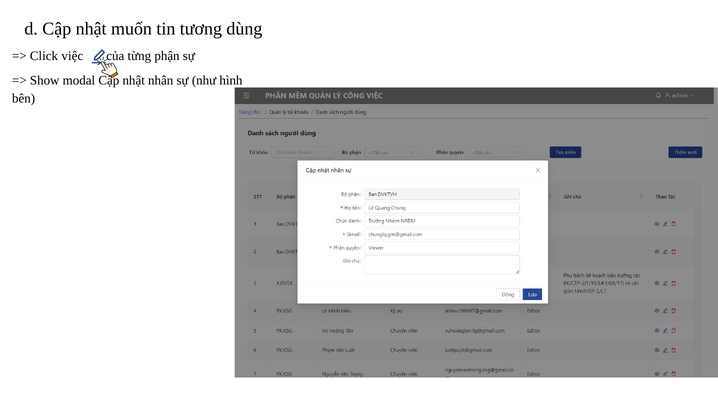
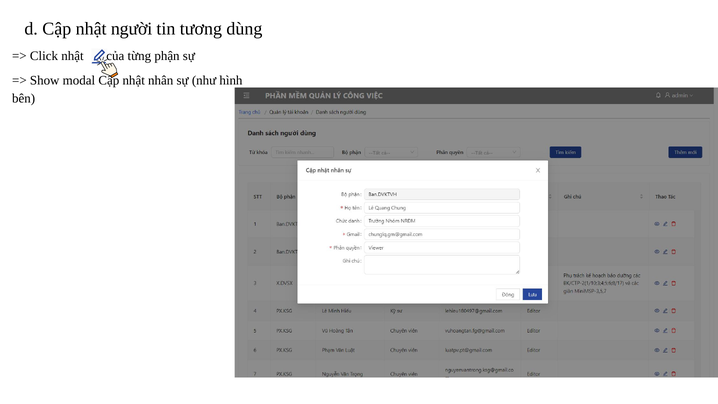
muốn: muốn -> người
Click việc: việc -> nhật
